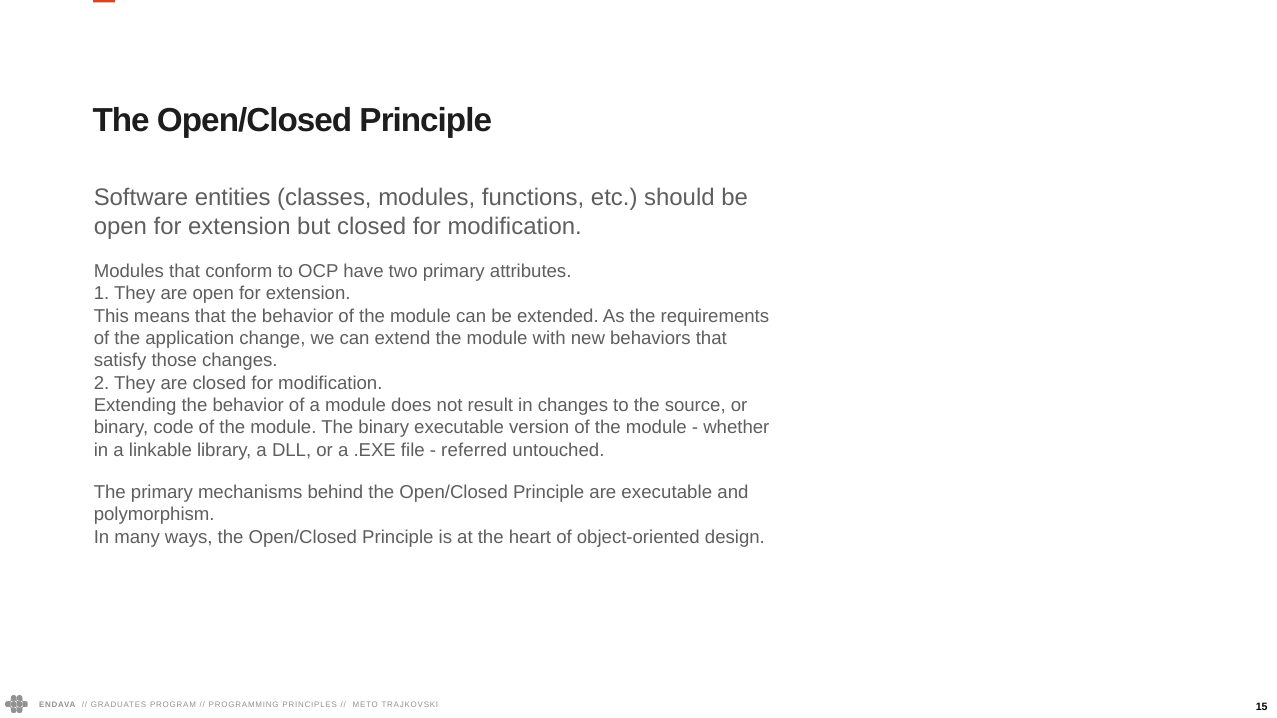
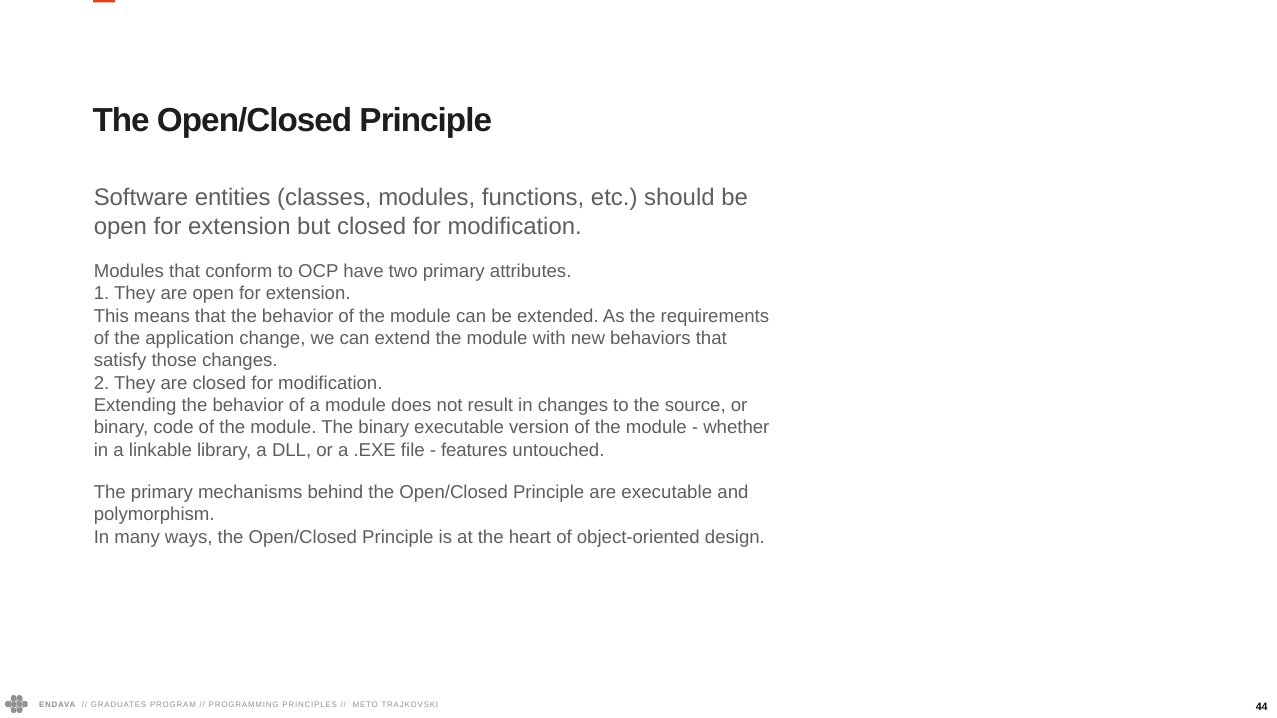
referred: referred -> features
15: 15 -> 44
